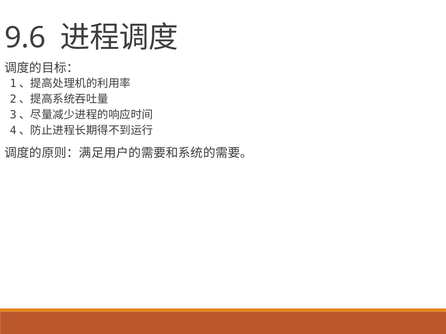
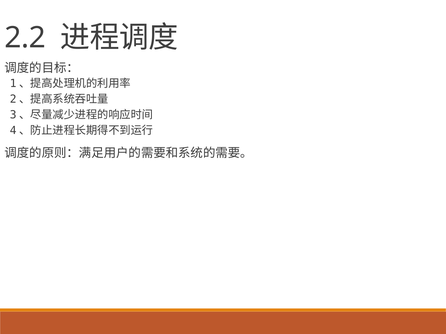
9.6: 9.6 -> 2.2
